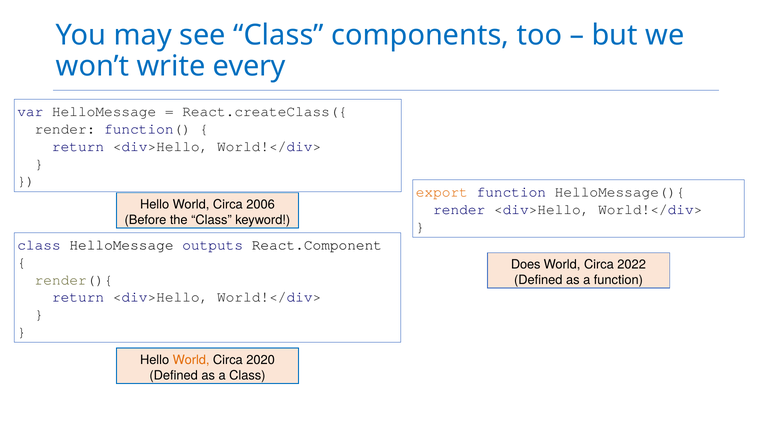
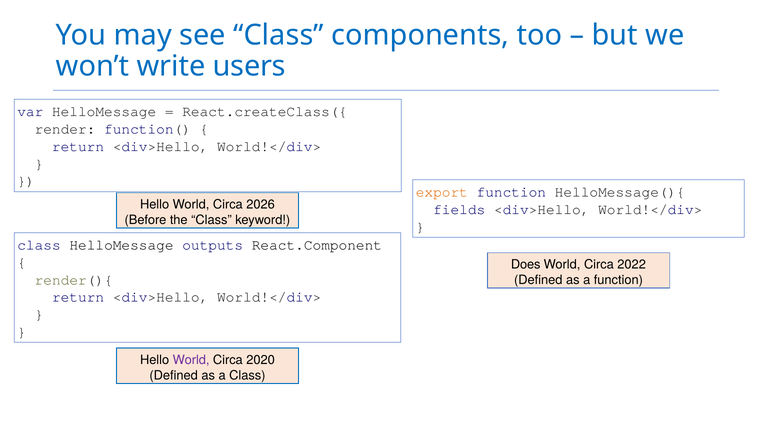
every: every -> users
2006: 2006 -> 2026
render at (459, 210): render -> fields
World at (191, 360) colour: orange -> purple
